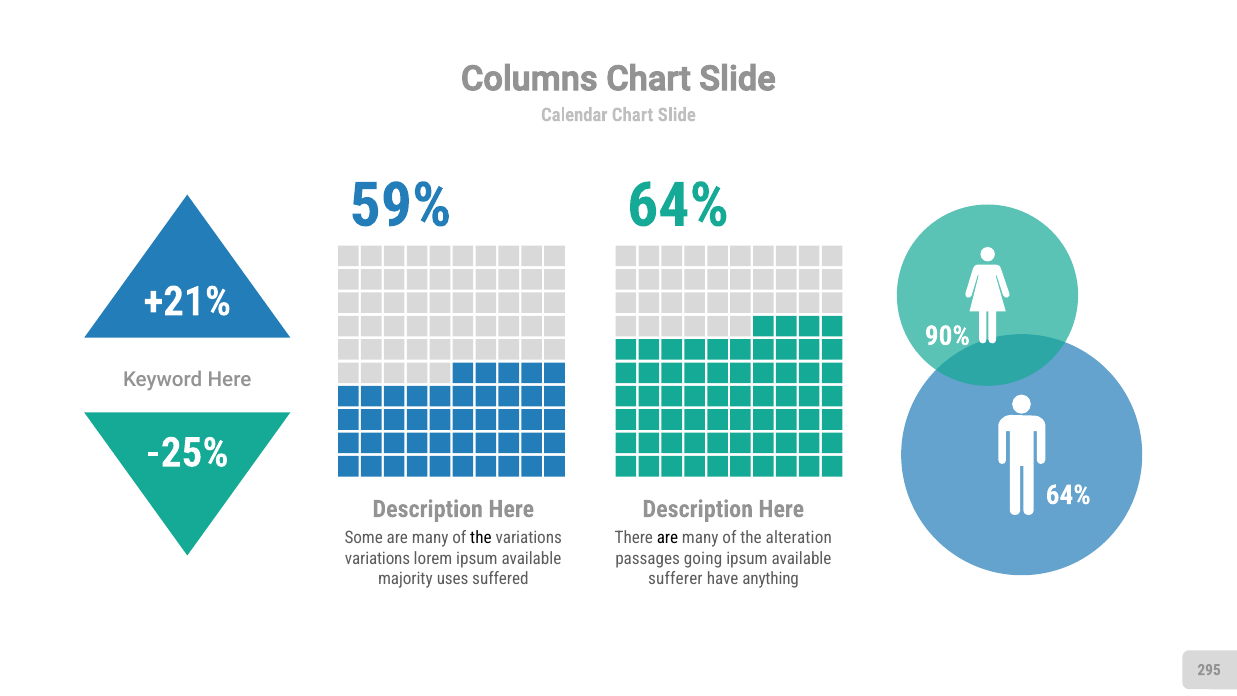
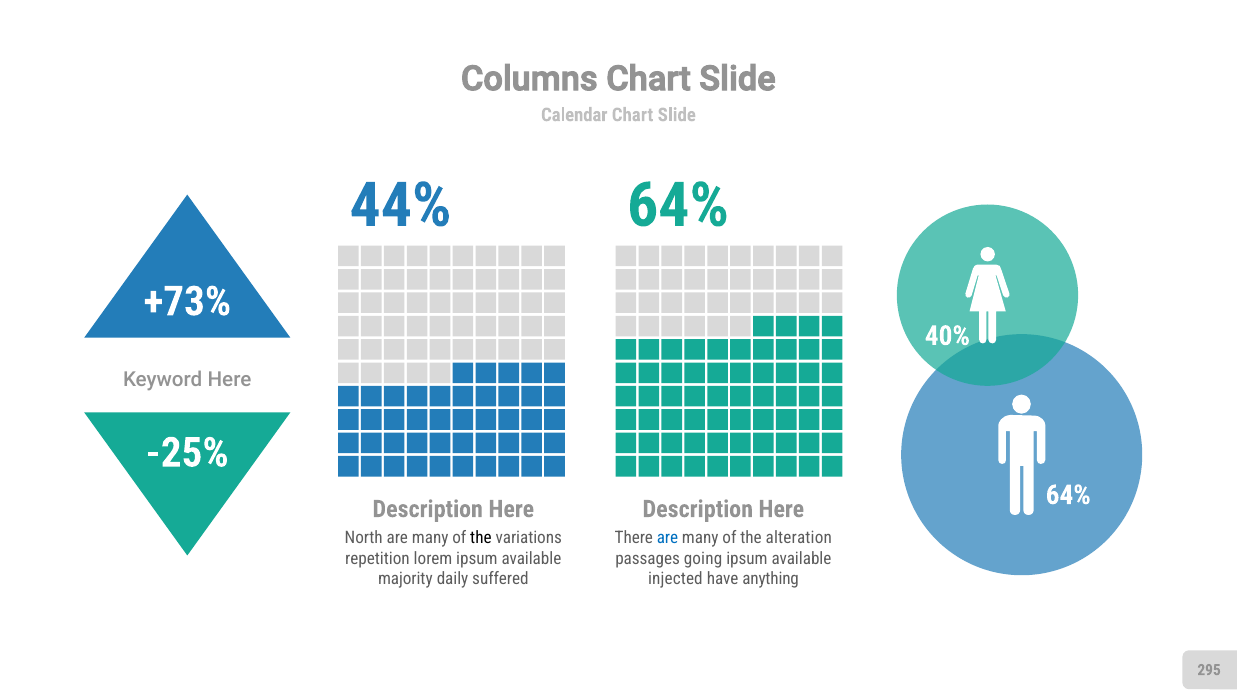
59%: 59% -> 44%
+21%: +21% -> +73%
90%: 90% -> 40%
Some: Some -> North
are at (667, 538) colour: black -> blue
variations at (378, 559): variations -> repetition
uses: uses -> daily
sufferer: sufferer -> injected
